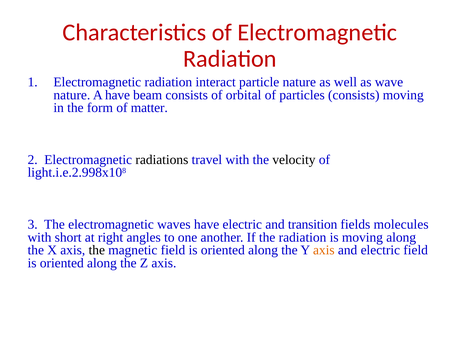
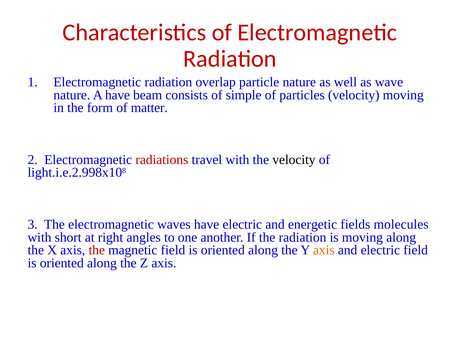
interact: interact -> overlap
orbital: orbital -> simple
particles consists: consists -> velocity
radiations colour: black -> red
transition: transition -> energetic
the at (97, 250) colour: black -> red
